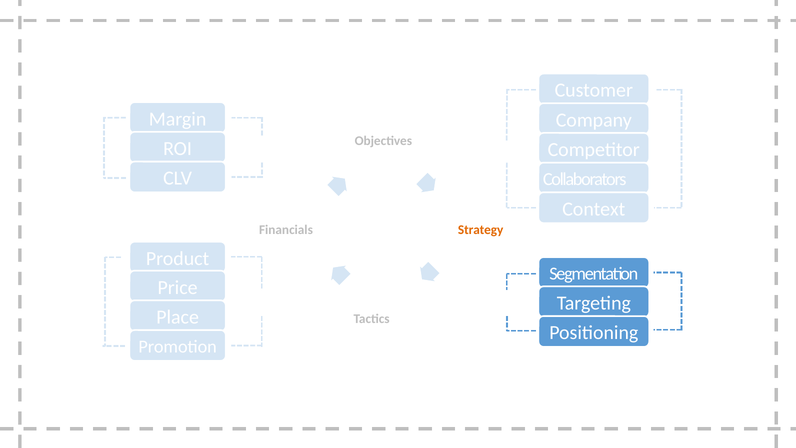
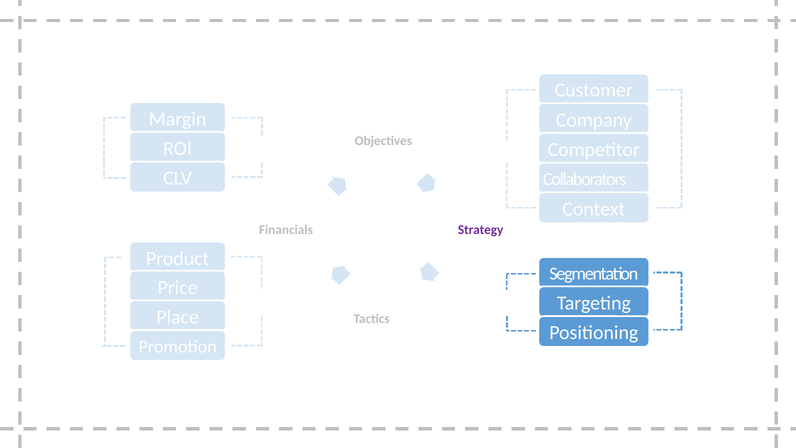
Strategy colour: orange -> purple
